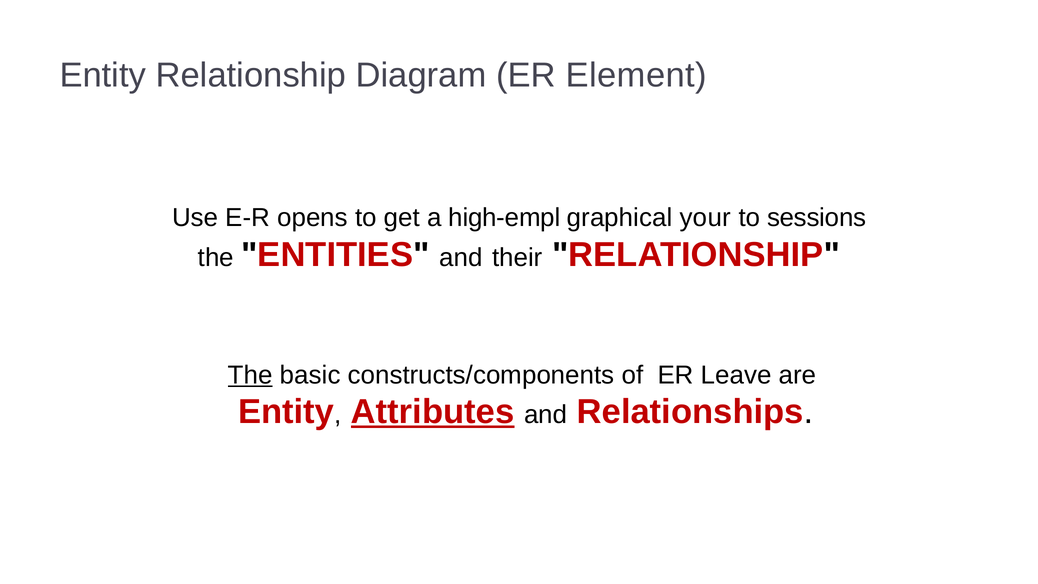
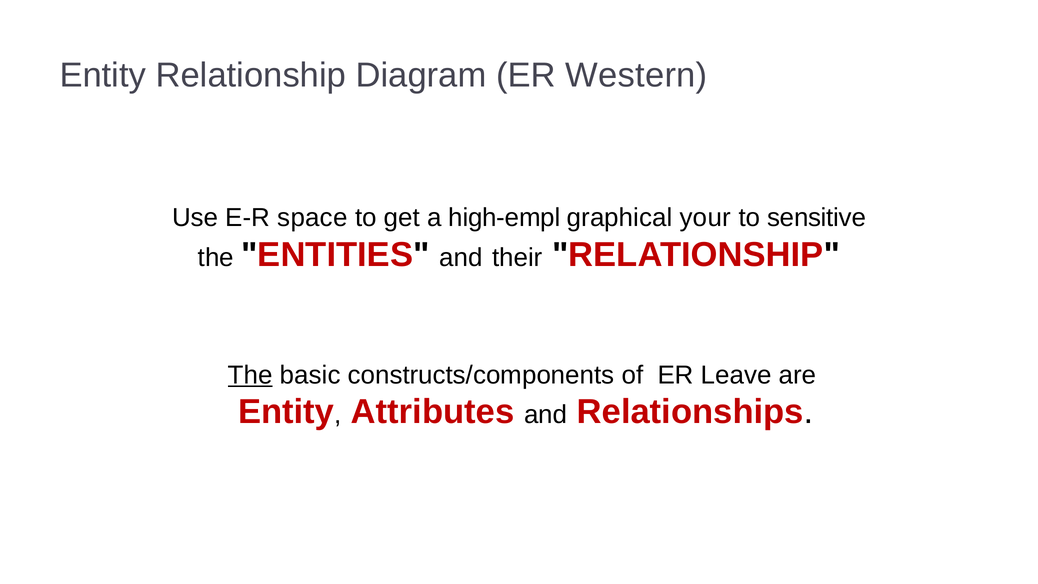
Element: Element -> Western
opens: opens -> space
sessions: sessions -> sensitive
Attributes underline: present -> none
